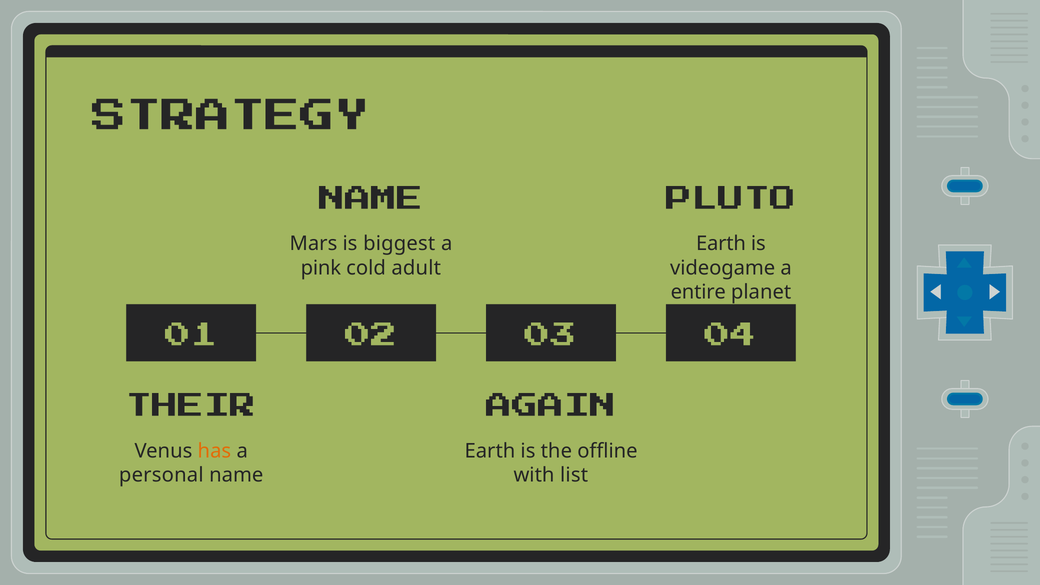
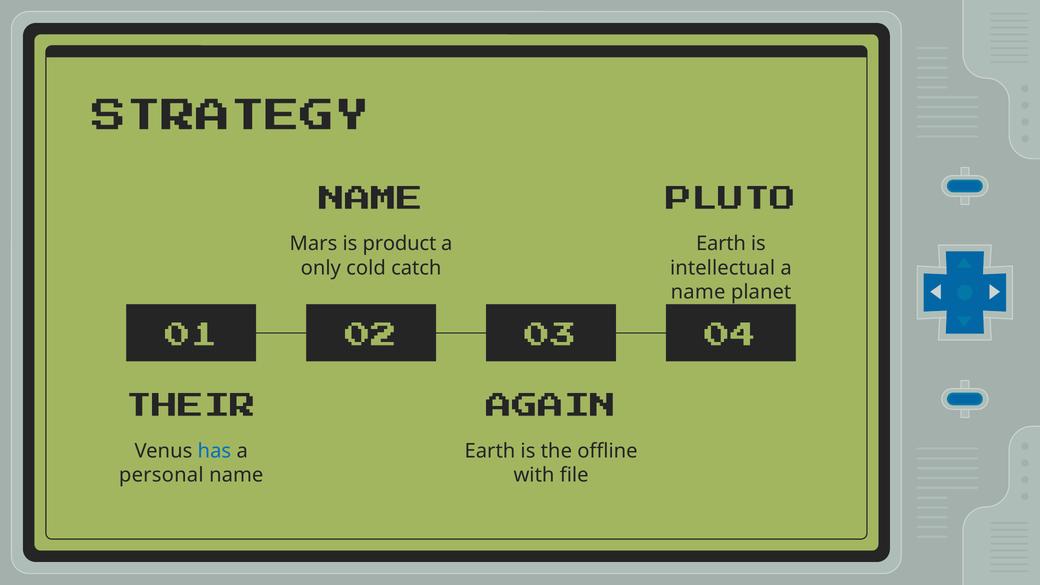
biggest: biggest -> product
pink: pink -> only
adult: adult -> catch
videogame: videogame -> intellectual
entire at (698, 292): entire -> name
has colour: orange -> blue
list: list -> file
